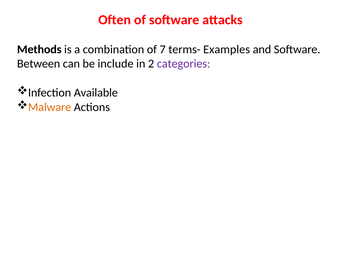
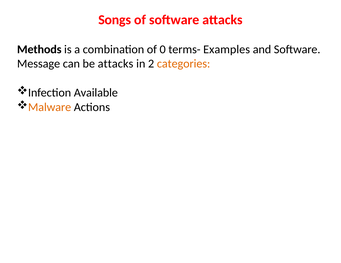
Often: Often -> Songs
7: 7 -> 0
Between: Between -> Message
be include: include -> attacks
categories colour: purple -> orange
